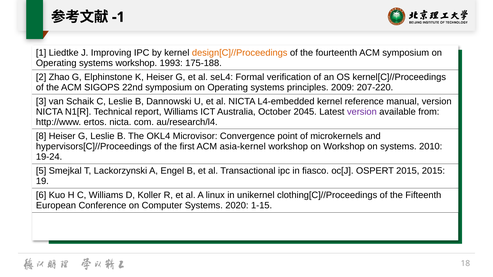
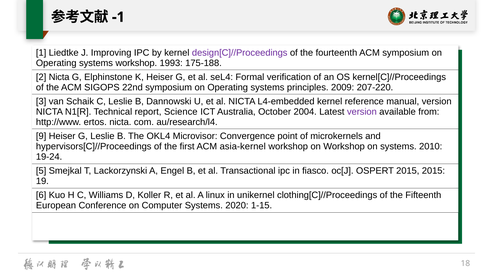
design[C]//Proceedings colour: orange -> purple
2 Zhao: Zhao -> Nicta
report Williams: Williams -> Science
2045: 2045 -> 2004
8: 8 -> 9
